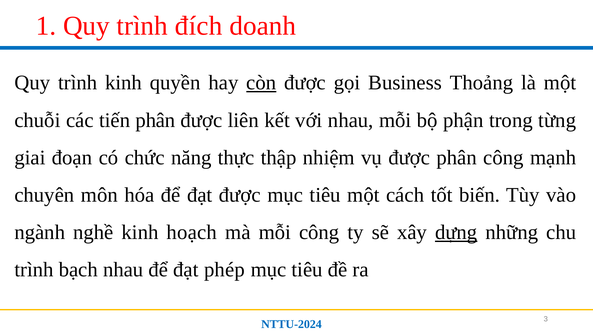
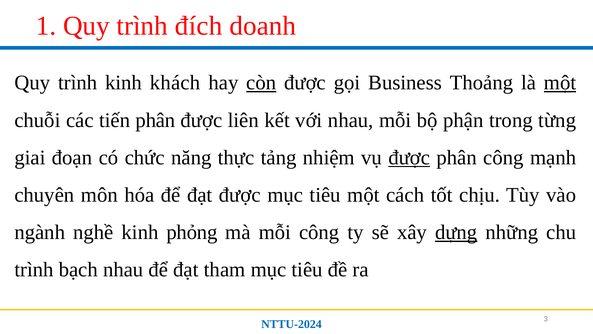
quyền: quyền -> khách
một at (560, 83) underline: none -> present
thập: thập -> tảng
được at (409, 157) underline: none -> present
biến: biến -> chịu
hoạch: hoạch -> phỏng
phép: phép -> tham
